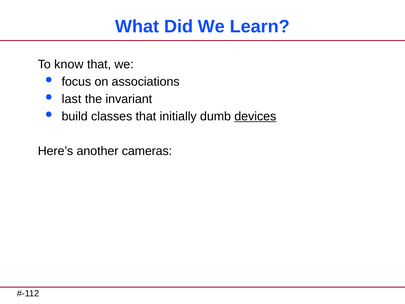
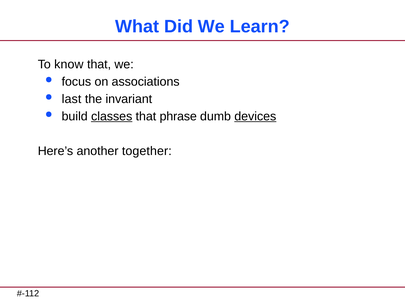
classes underline: none -> present
initially: initially -> phrase
cameras: cameras -> together
